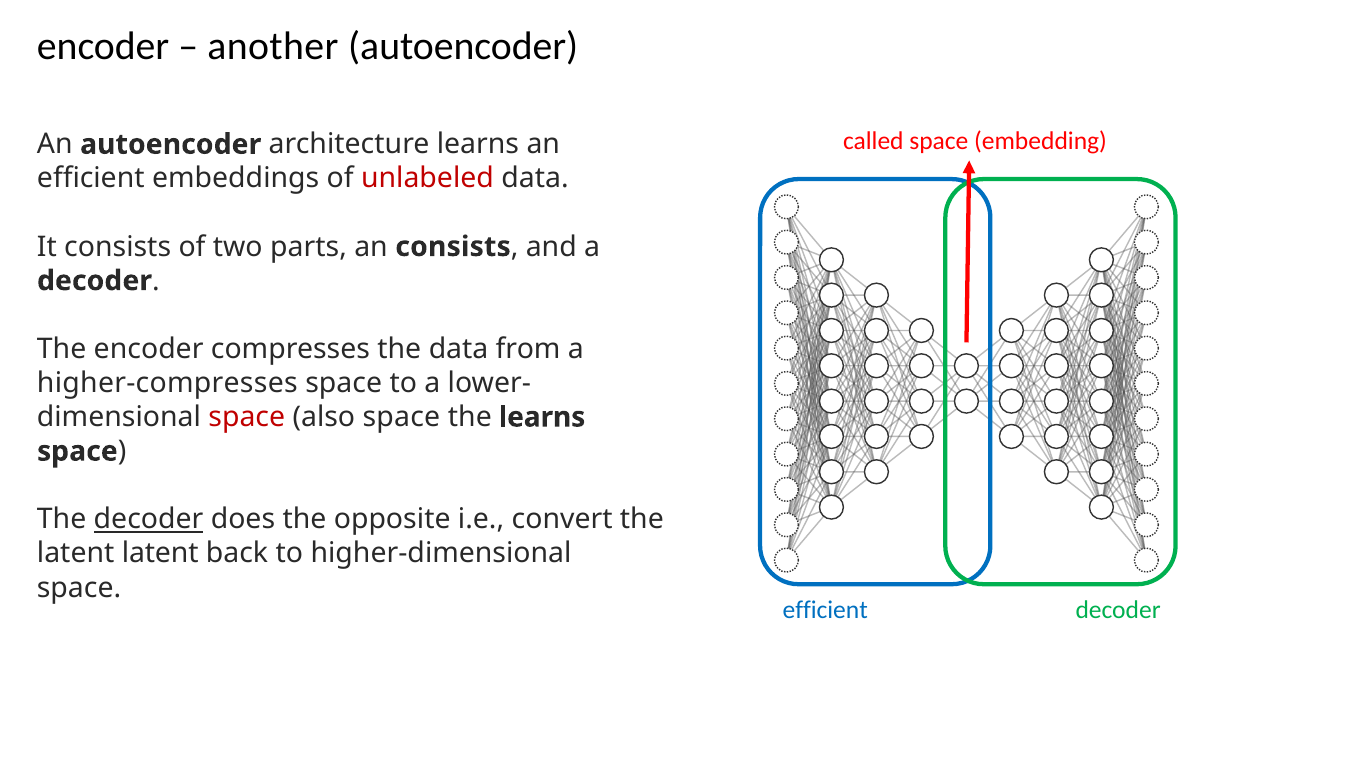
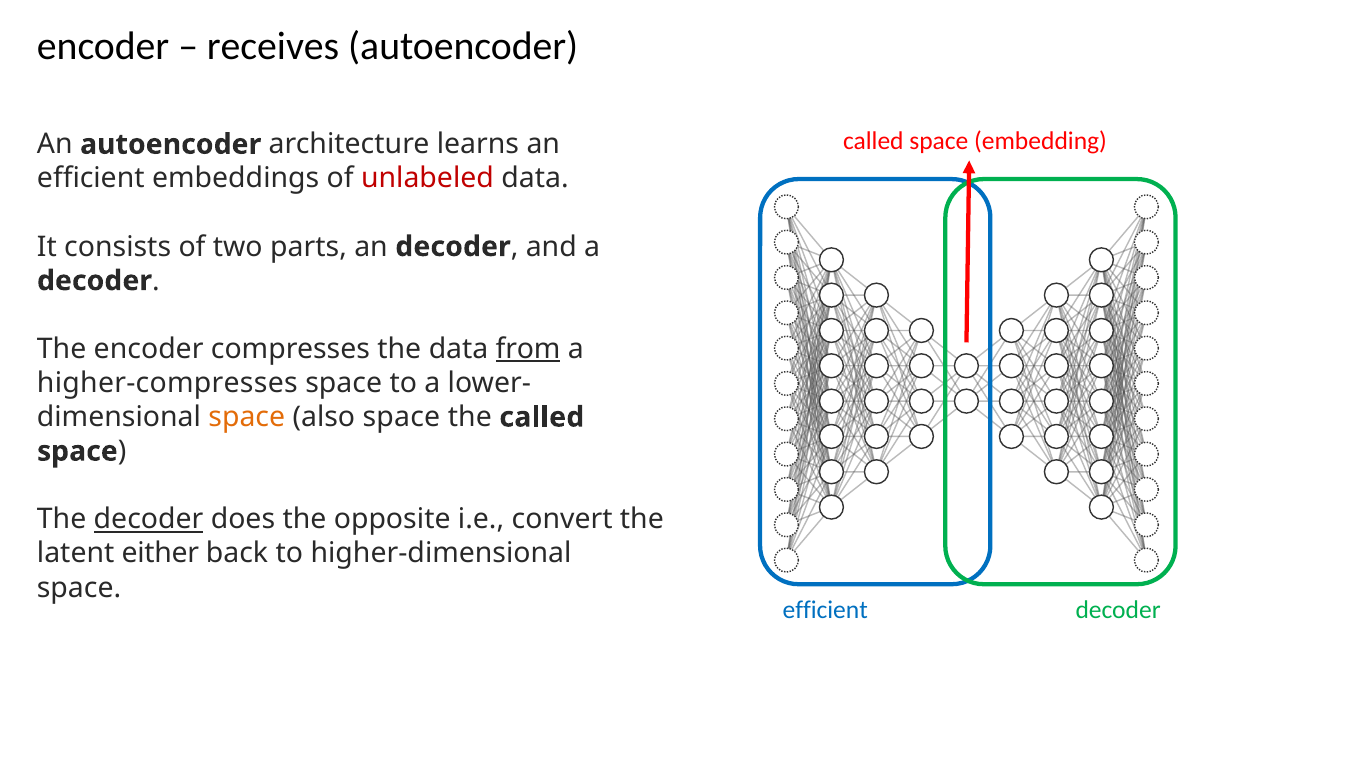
another: another -> receives
an consists: consists -> decoder
from underline: none -> present
space at (247, 417) colour: red -> orange
the learns: learns -> called
latent latent: latent -> either
